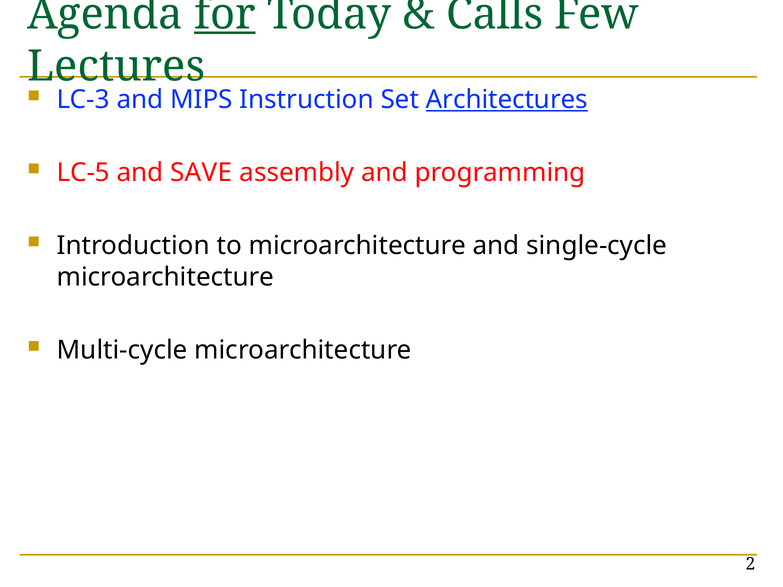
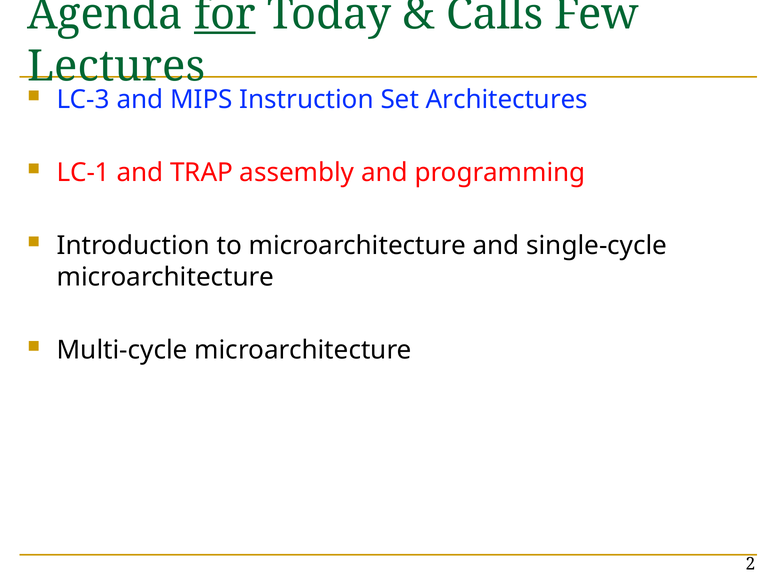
Architectures underline: present -> none
LC-5: LC-5 -> LC-1
SAVE: SAVE -> TRAP
